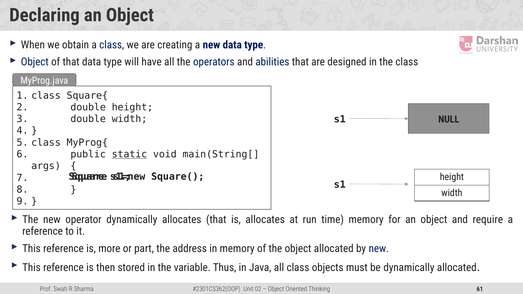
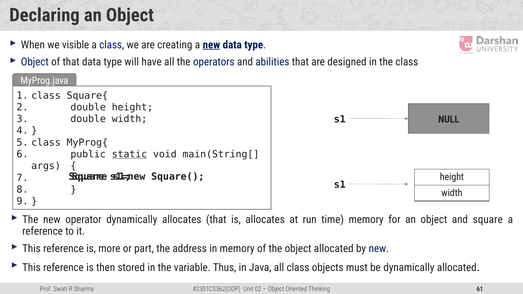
obtain: obtain -> visible
new at (211, 45) underline: none -> present
and require: require -> square
